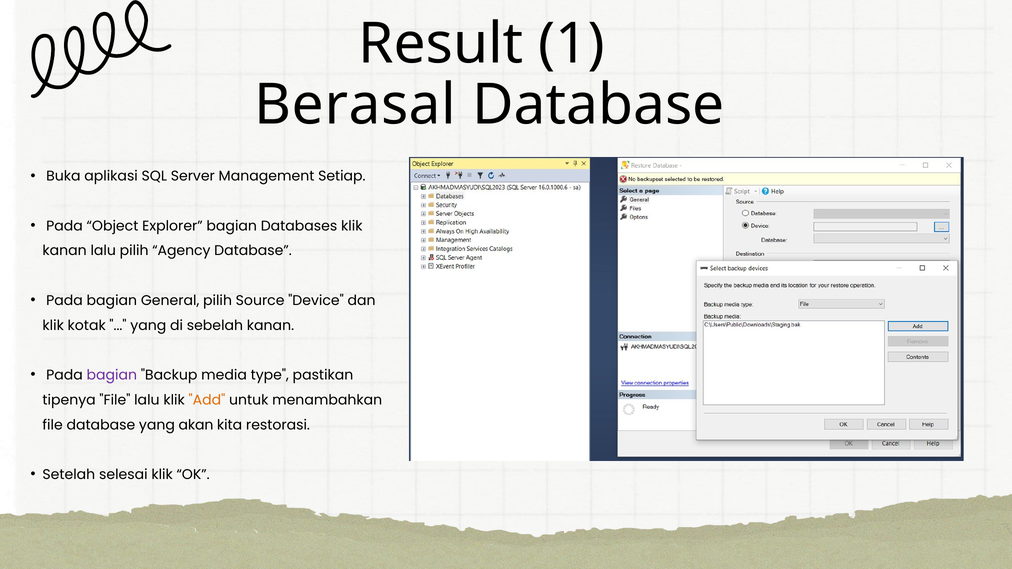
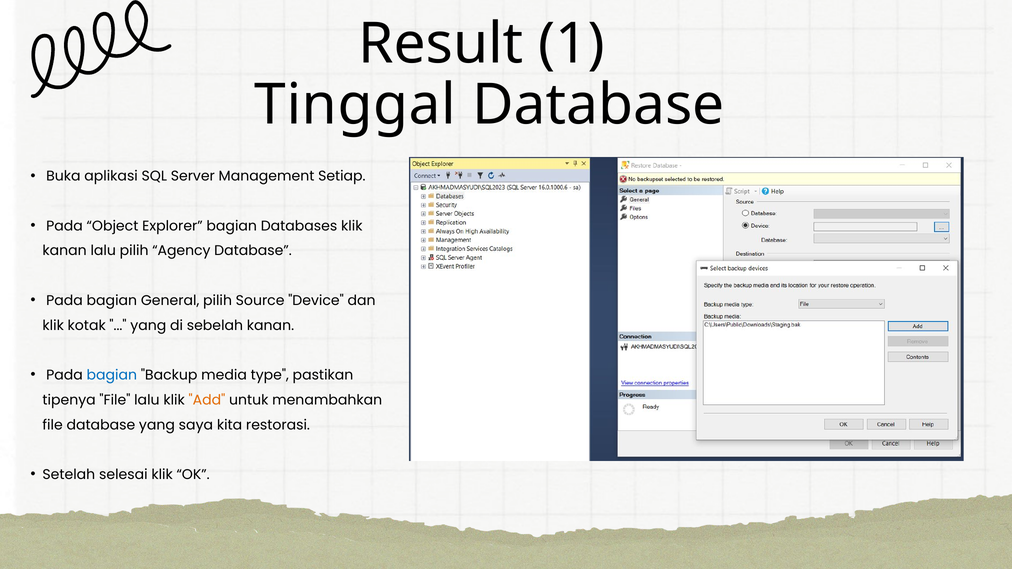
Berasal: Berasal -> Tinggal
bagian at (112, 375) colour: purple -> blue
akan: akan -> saya
